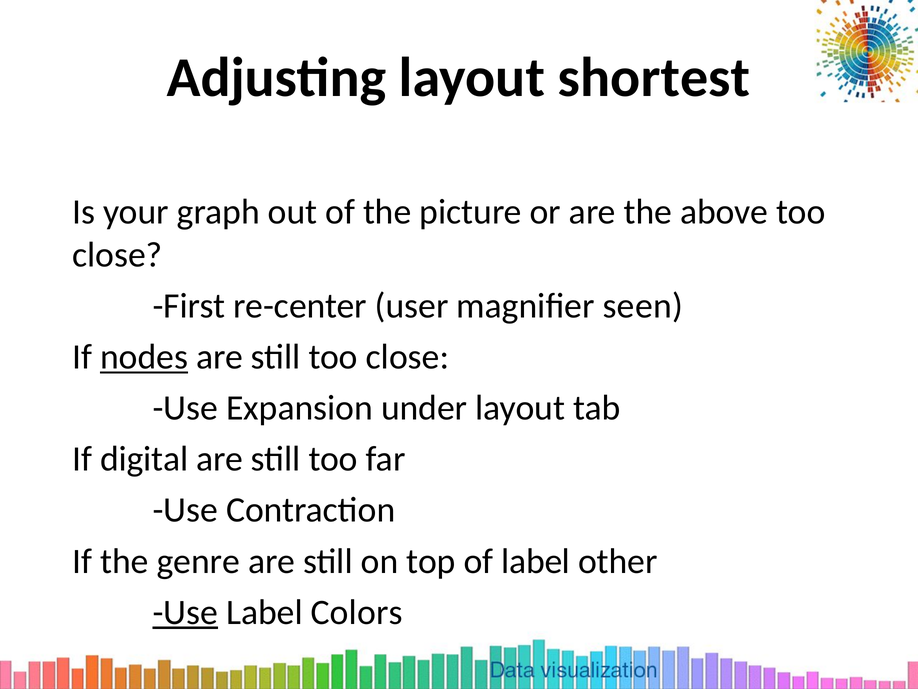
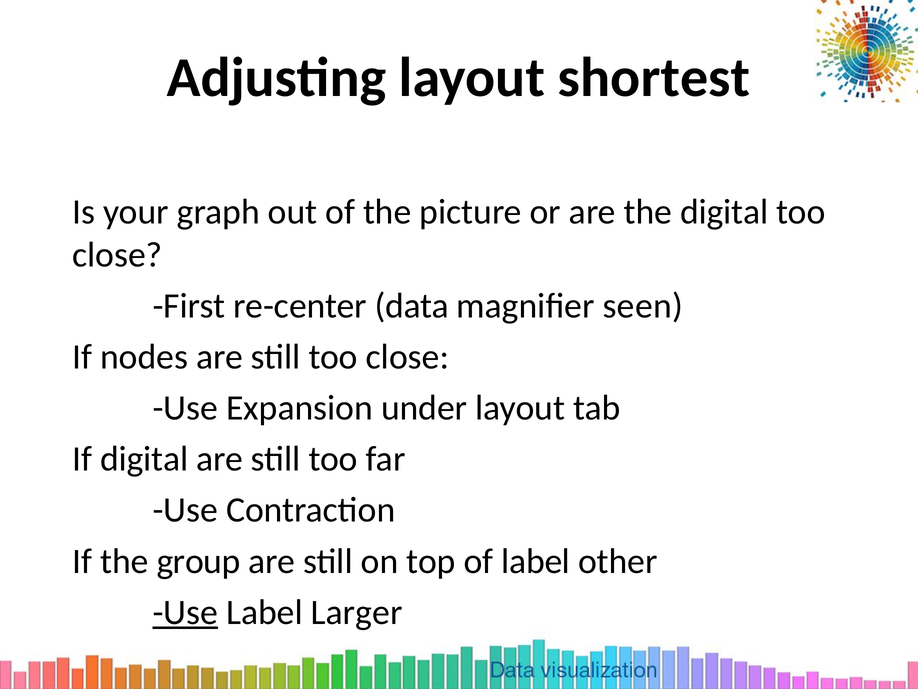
the above: above -> digital
user: user -> data
nodes underline: present -> none
genre: genre -> group
Colors: Colors -> Larger
